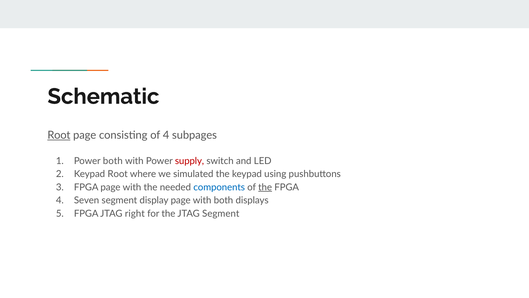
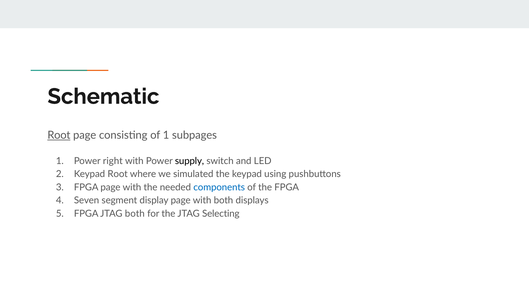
of 4: 4 -> 1
Power both: both -> right
supply colour: red -> black
the at (265, 187) underline: present -> none
JTAG right: right -> both
JTAG Segment: Segment -> Selecting
